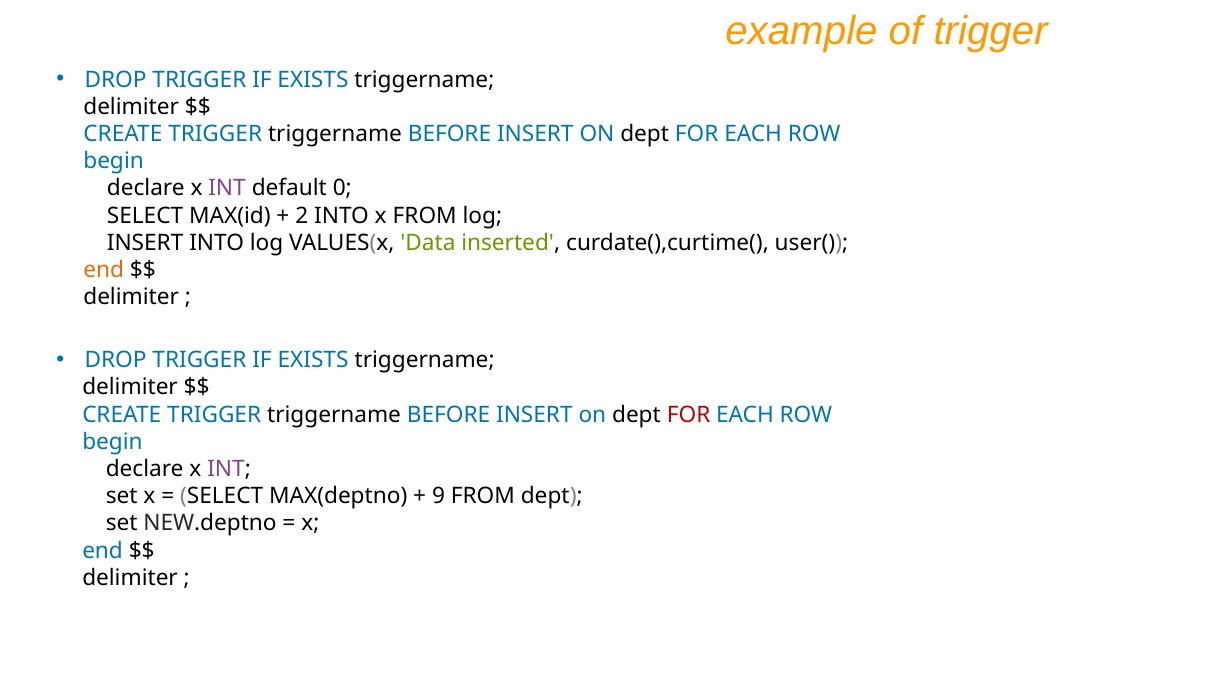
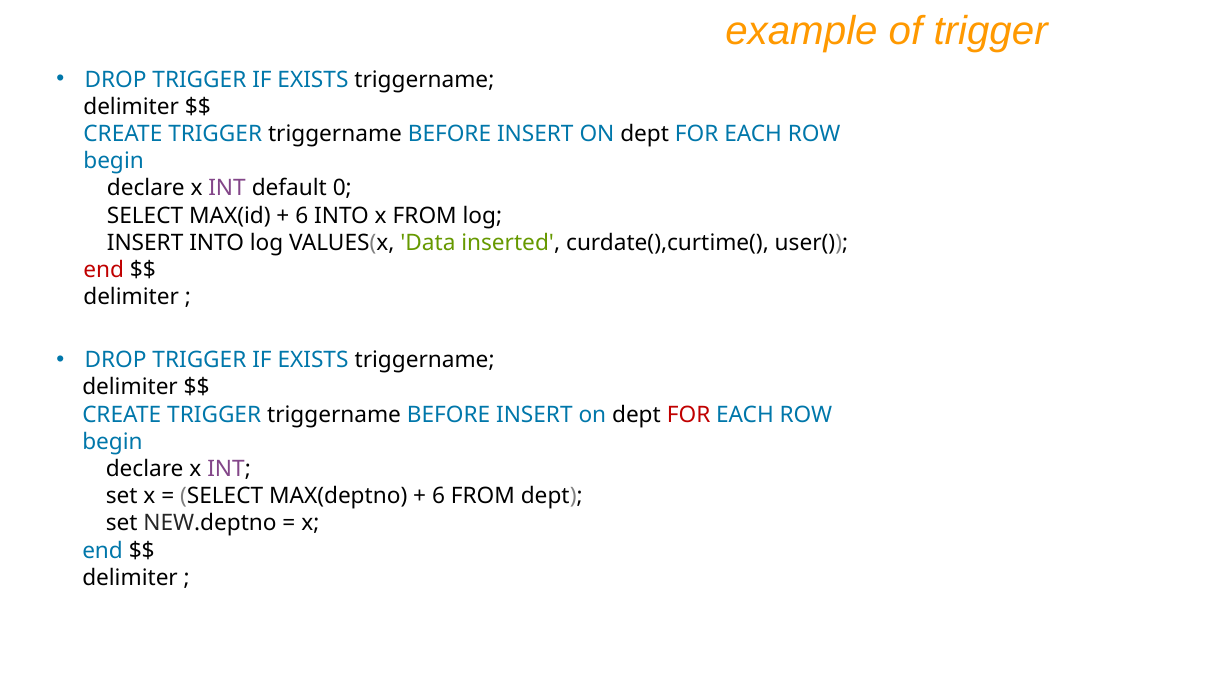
2 at (302, 215): 2 -> 6
end at (104, 270) colour: orange -> red
9 at (439, 496): 9 -> 6
